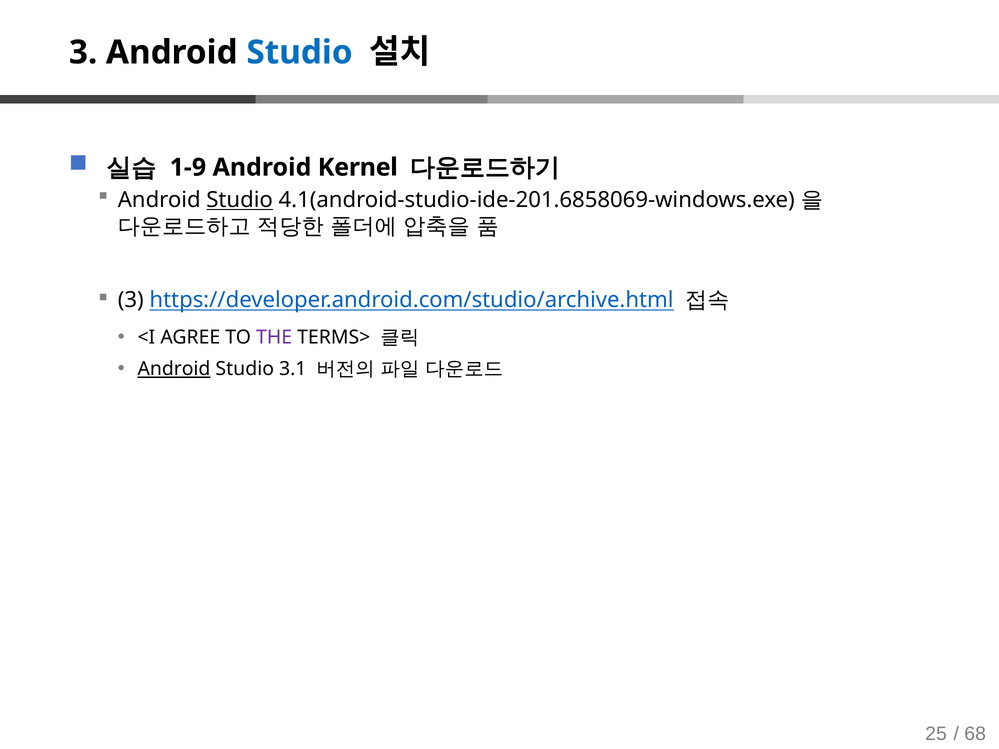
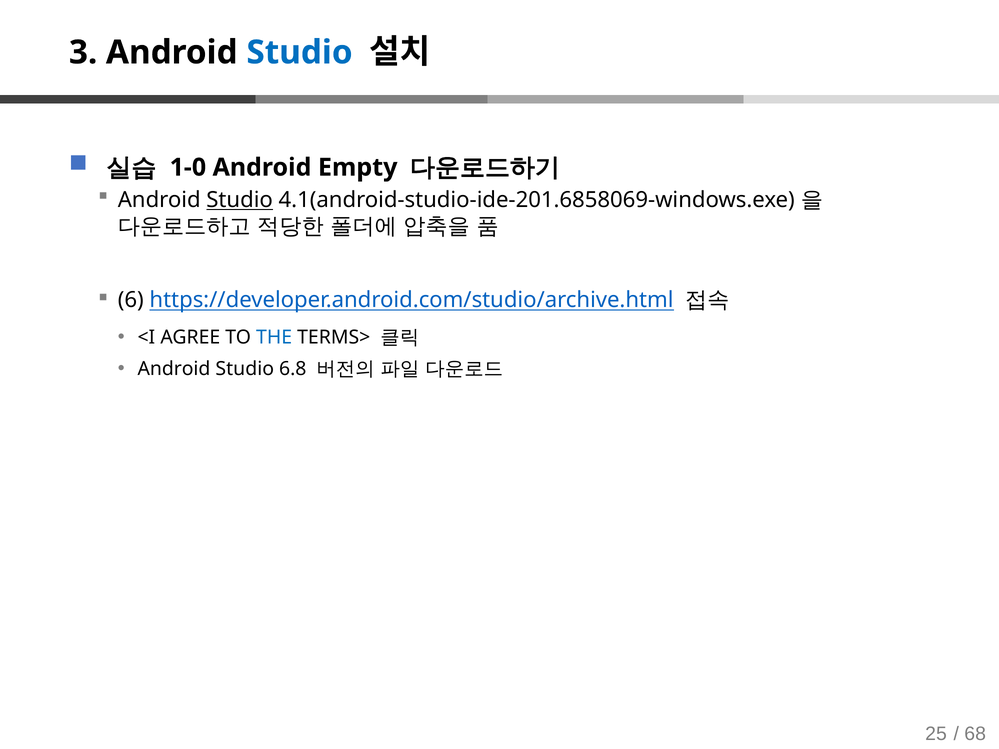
1-9: 1-9 -> 1-0
Kernel: Kernel -> Empty
3 at (131, 300): 3 -> 6
THE colour: purple -> blue
Android at (174, 369) underline: present -> none
3.1: 3.1 -> 6.8
